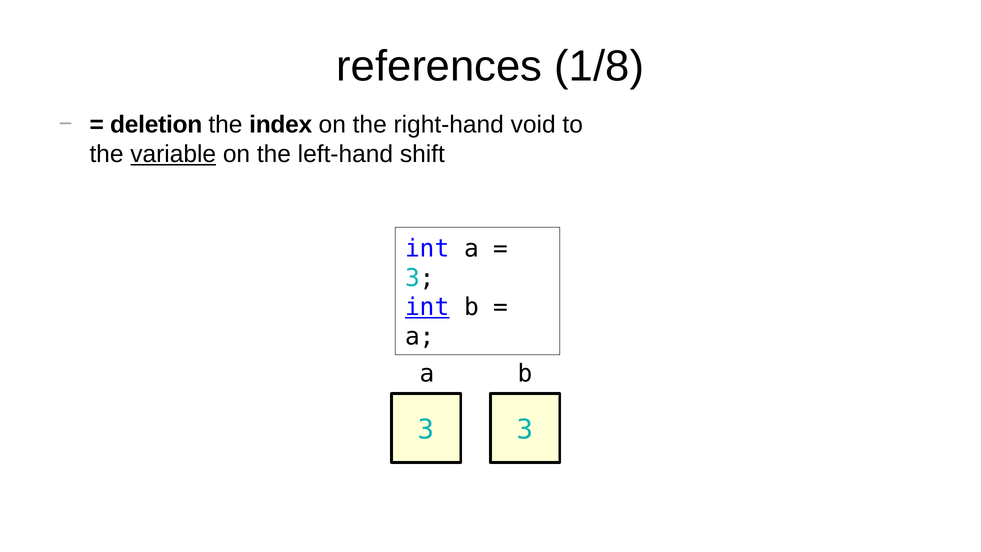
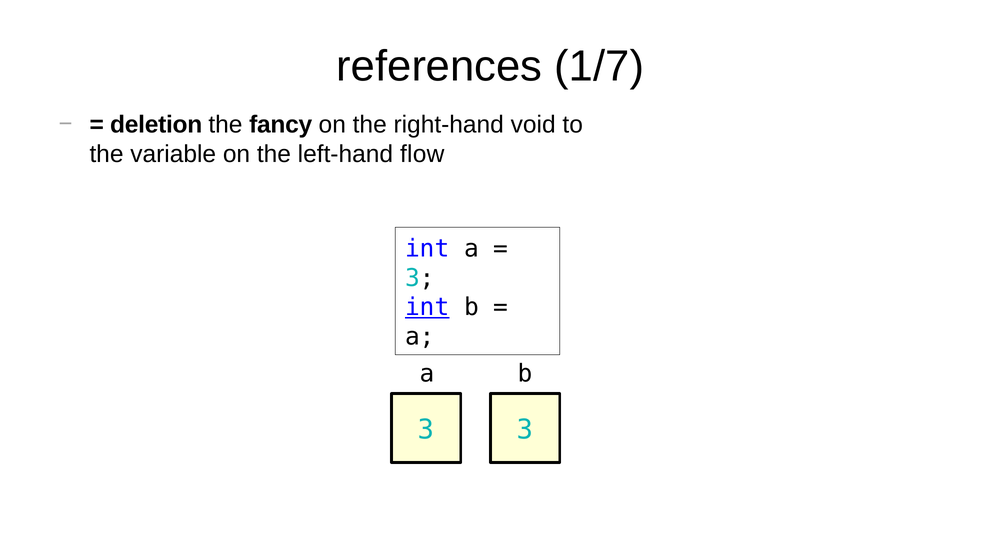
1/8: 1/8 -> 1/7
index: index -> fancy
variable underline: present -> none
shift: shift -> flow
